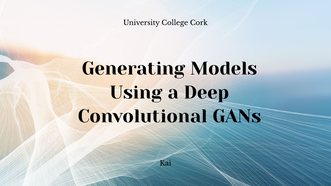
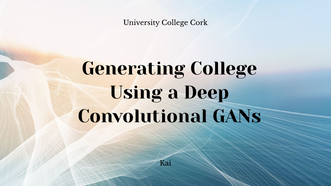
Generating Models: Models -> College
